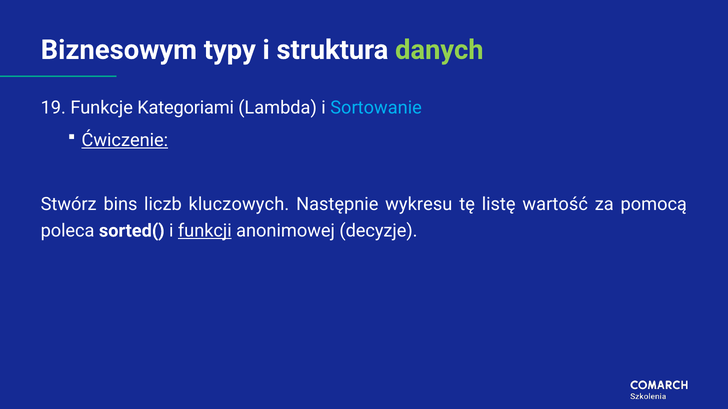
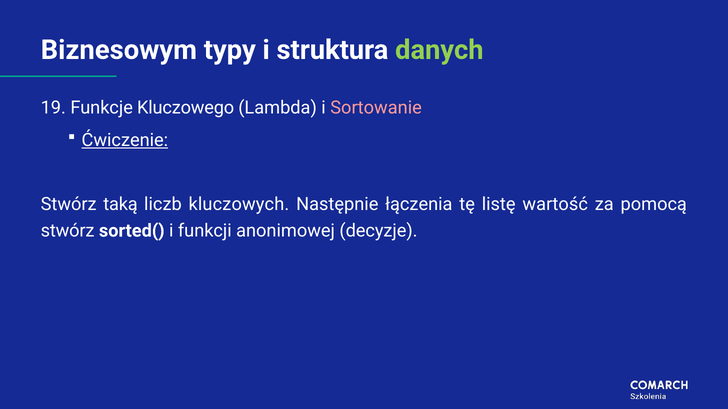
Kategoriami: Kategoriami -> Kluczowego
Sortowanie colour: light blue -> pink
bins: bins -> taką
wykresu: wykresu -> łączenia
poleca at (68, 231): poleca -> stwórz
funkcji underline: present -> none
